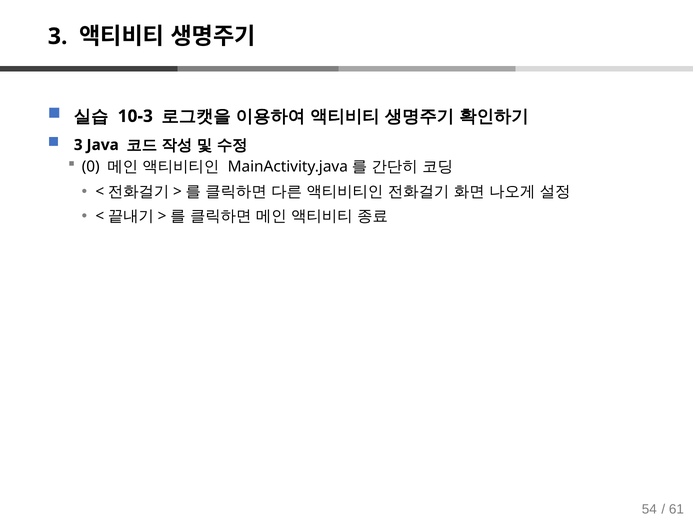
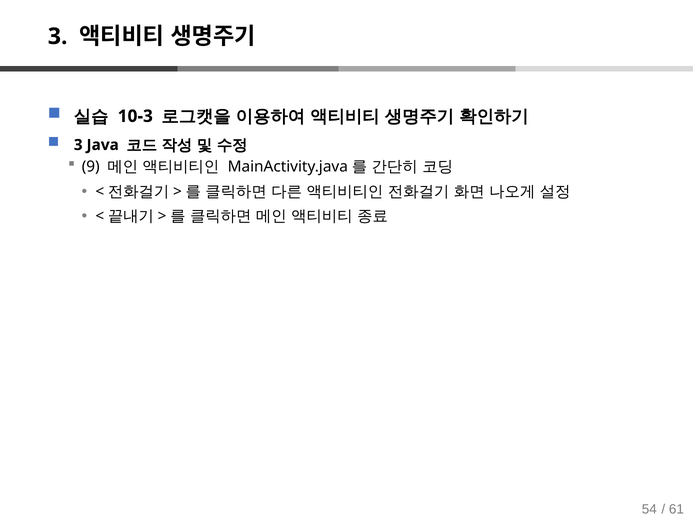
0: 0 -> 9
